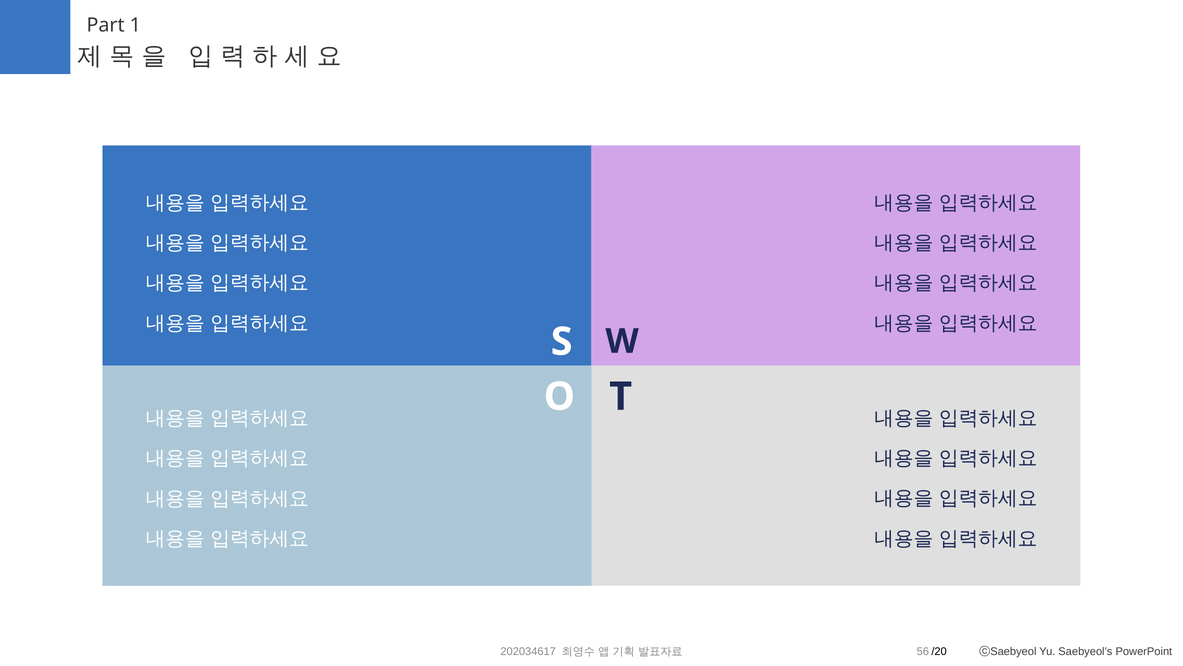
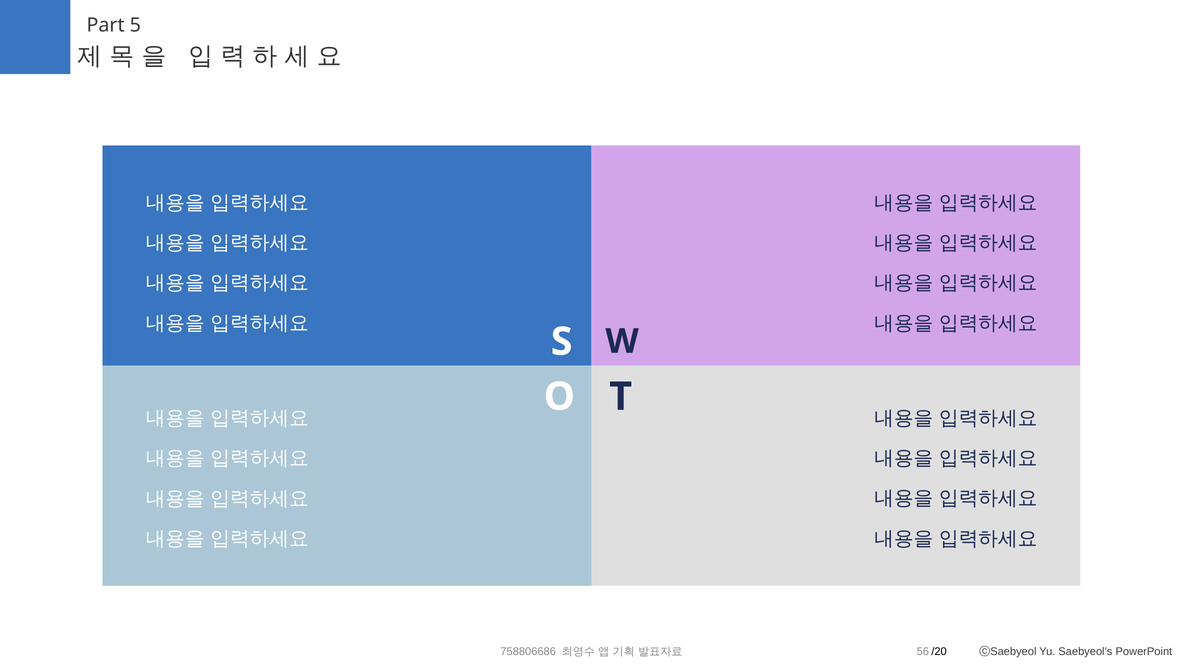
1: 1 -> 5
202034617: 202034617 -> 758806686
